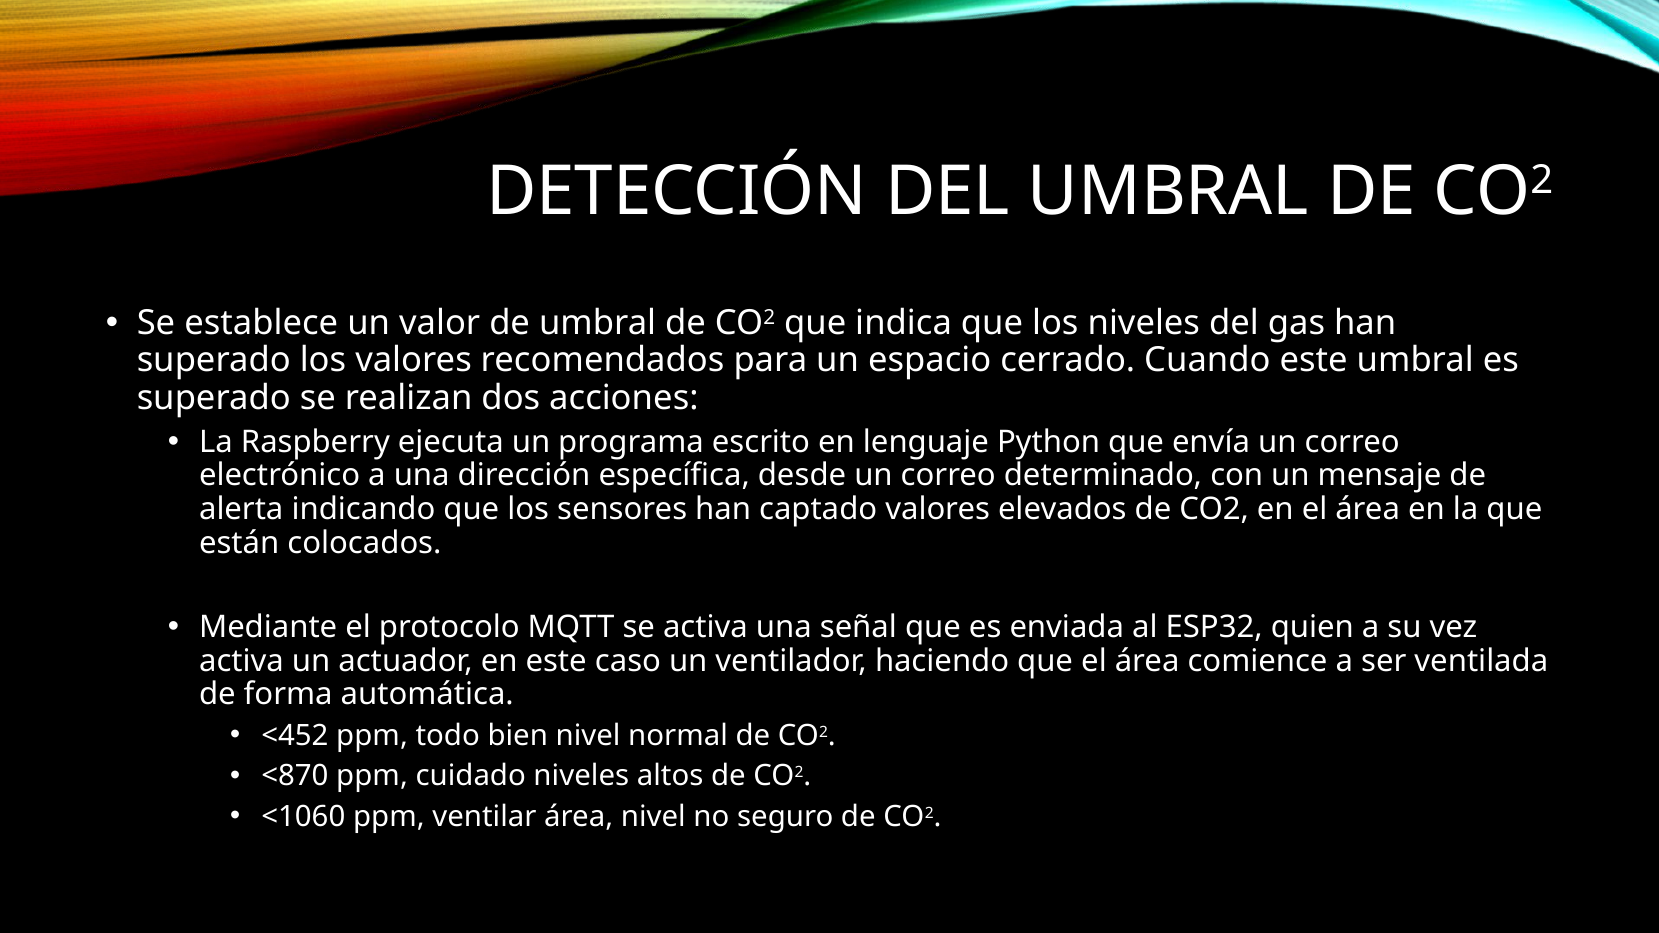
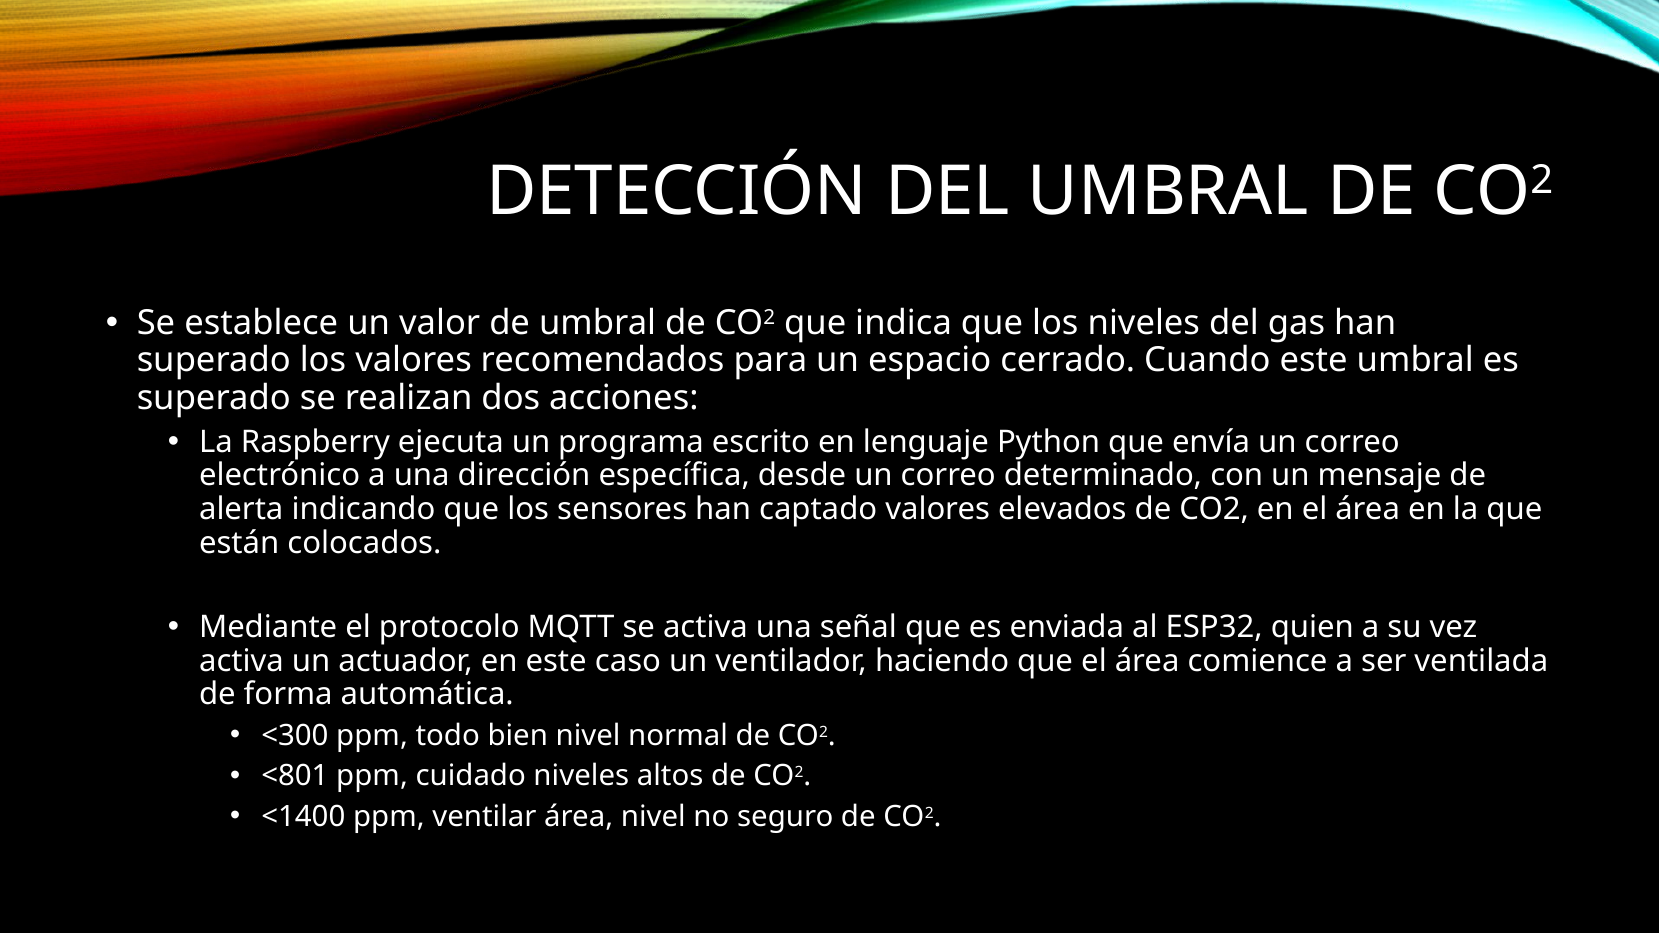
<452: <452 -> <300
<870: <870 -> <801
<1060: <1060 -> <1400
